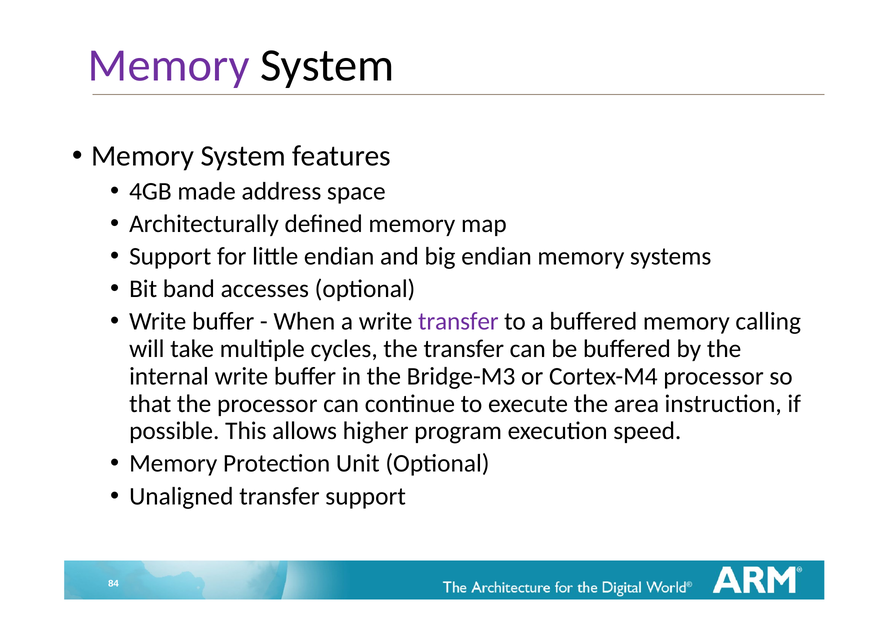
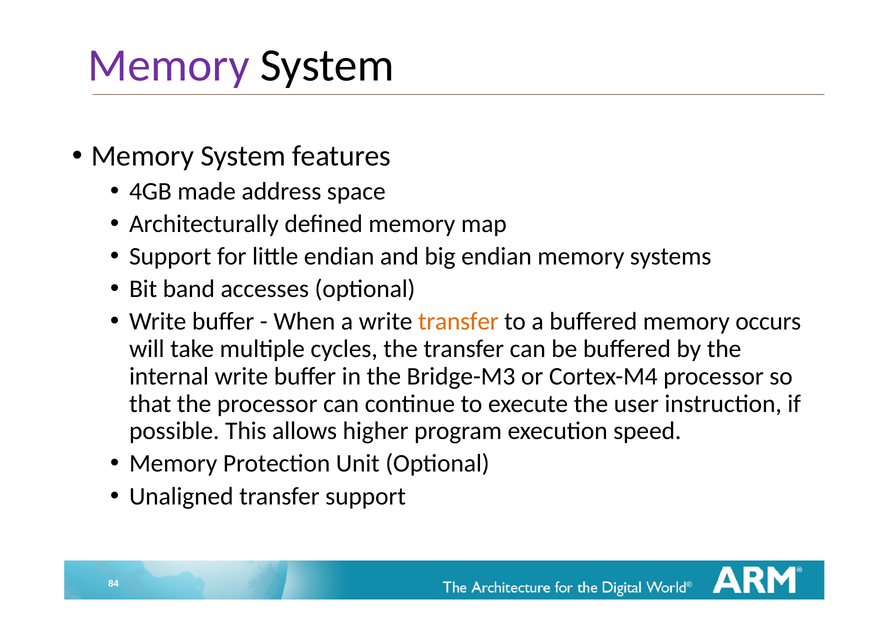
transfer at (458, 322) colour: purple -> orange
calling: calling -> occurs
area: area -> user
